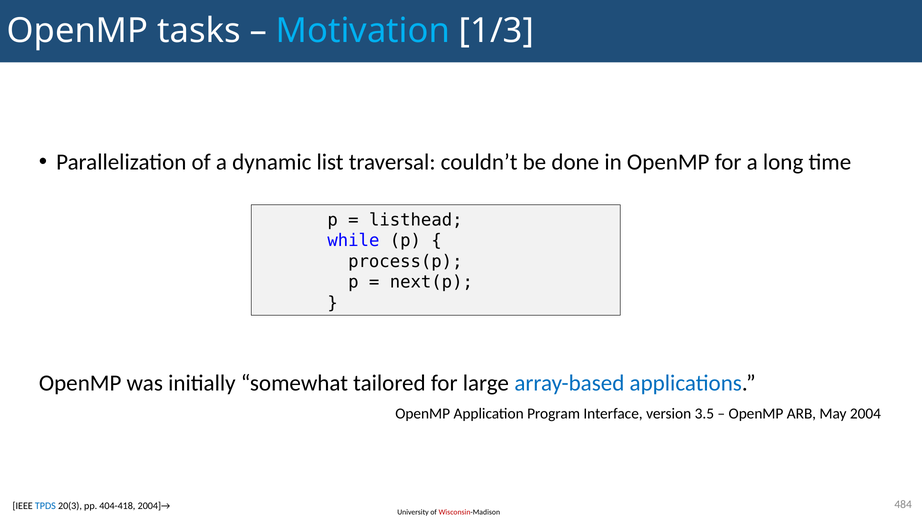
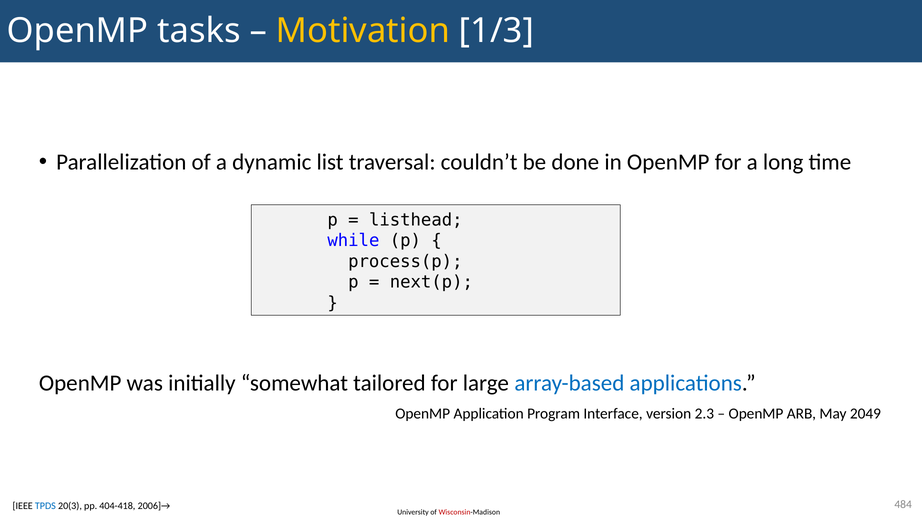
Motivation colour: light blue -> yellow
3.5: 3.5 -> 2.3
2004: 2004 -> 2049
2004]→: 2004]→ -> 2006]→
